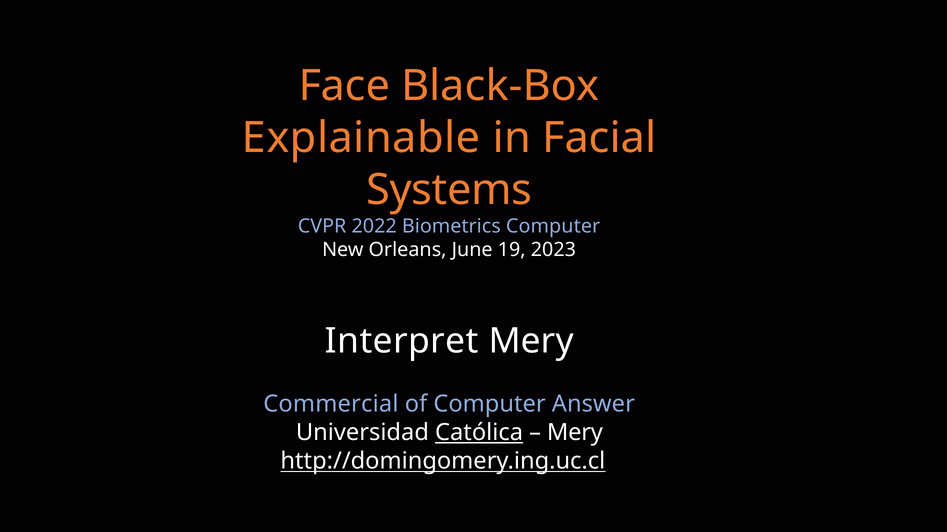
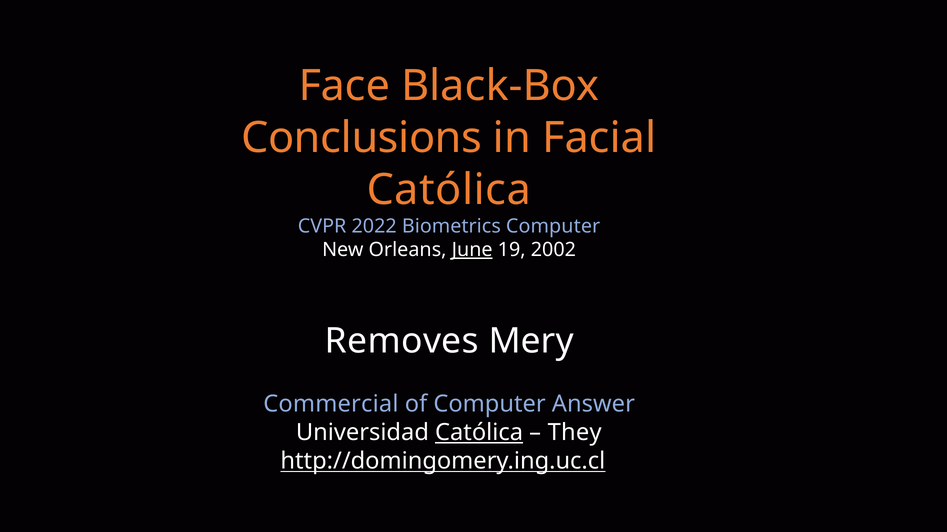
Explainable: Explainable -> Conclusions
Systems at (449, 190): Systems -> Católica
June underline: none -> present
2023: 2023 -> 2002
Interpret: Interpret -> Removes
Mery at (575, 433): Mery -> They
